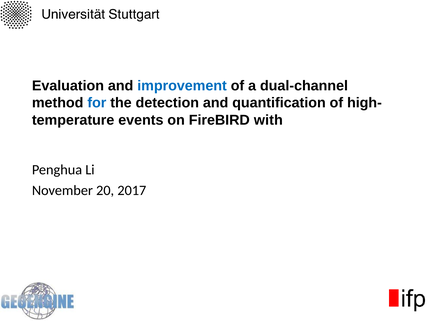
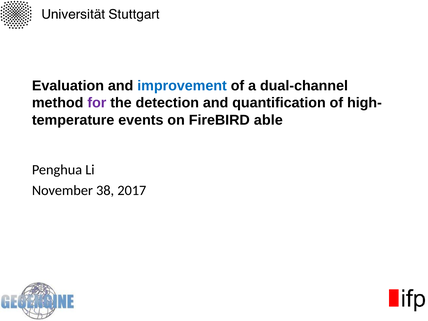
for colour: blue -> purple
with: with -> able
20: 20 -> 38
